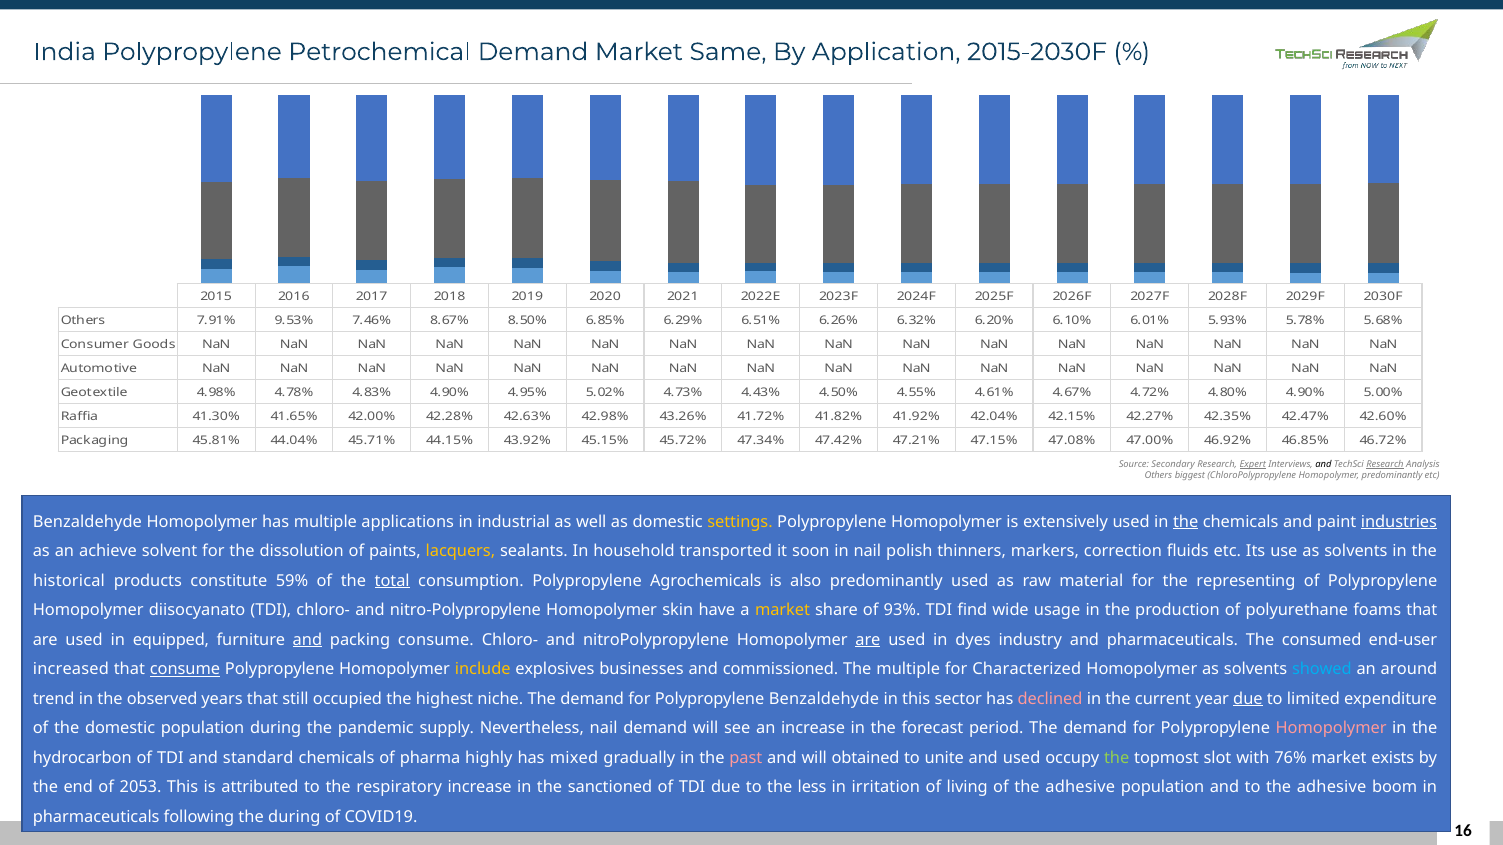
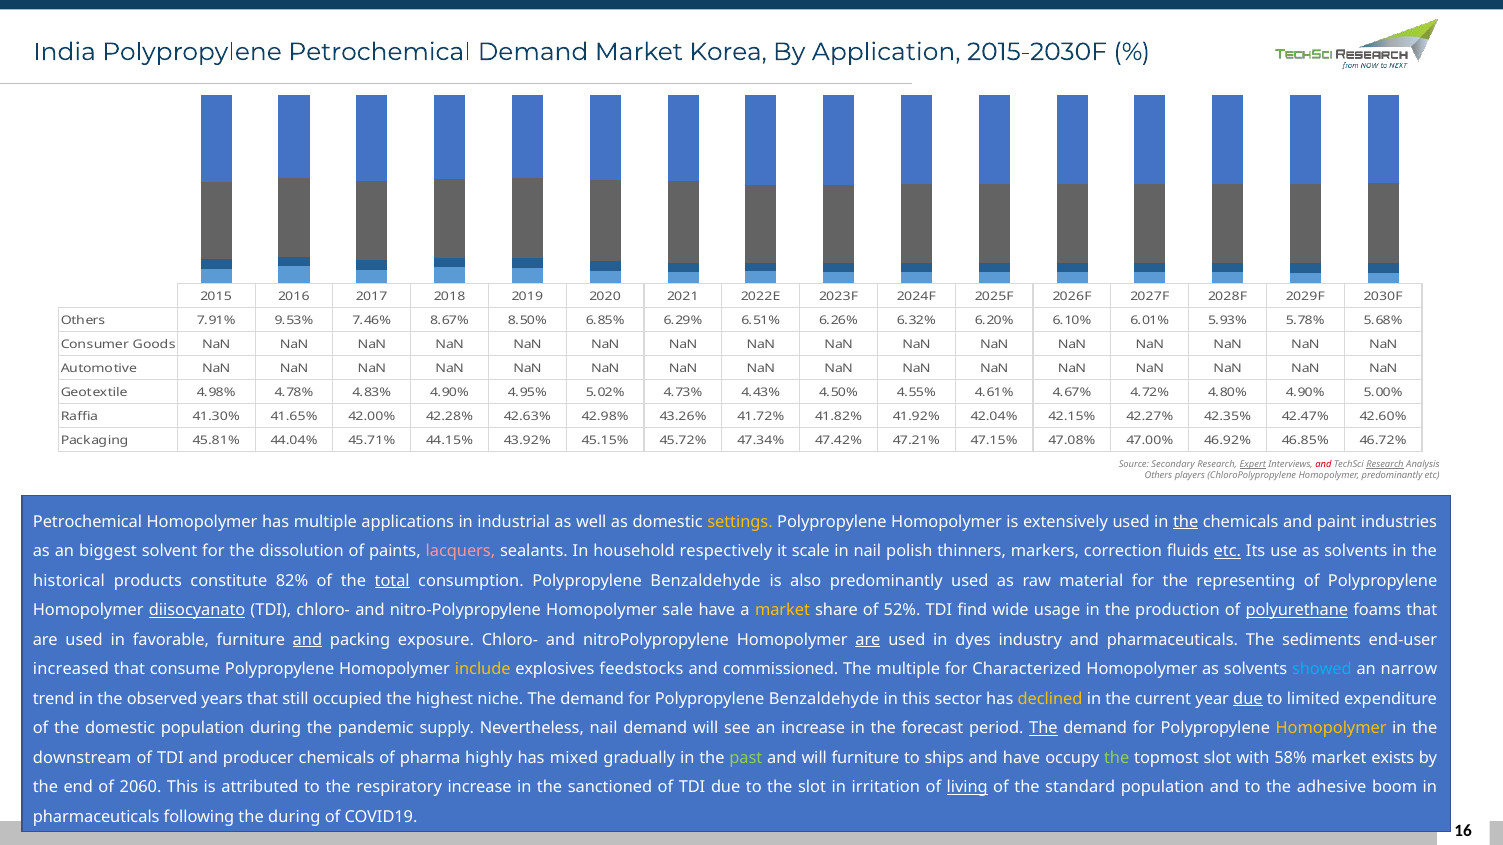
Same: Same -> Korea
and at (1323, 465) colour: black -> red
biggest: biggest -> players
Benzaldehyde at (87, 522): Benzaldehyde -> Petrochemical
industries underline: present -> none
achieve: achieve -> biggest
lacquers colour: yellow -> pink
transported: transported -> respectively
soon: soon -> scale
etc at (1227, 552) underline: none -> present
59%: 59% -> 82%
consumption Polypropylene Agrochemicals: Agrochemicals -> Benzaldehyde
diisocyanato underline: none -> present
skin: skin -> sale
93%: 93% -> 52%
polyurethane underline: none -> present
equipped: equipped -> favorable
packing consume: consume -> exposure
consumed: consumed -> sediments
consume at (185, 670) underline: present -> none
businesses: businesses -> feedstocks
around: around -> narrow
declined colour: pink -> yellow
The at (1043, 729) underline: none -> present
Homopolymer at (1331, 729) colour: pink -> yellow
hydrocarbon: hydrocarbon -> downstream
standard: standard -> producer
past colour: pink -> light green
will obtained: obtained -> furniture
unite: unite -> ships
and used: used -> have
76%: 76% -> 58%
2053: 2053 -> 2060
the less: less -> slot
living underline: none -> present
of the adhesive: adhesive -> standard
